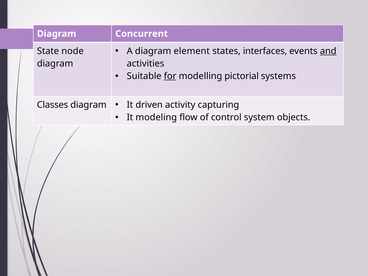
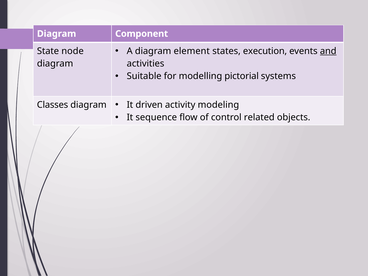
Concurrent: Concurrent -> Component
interfaces: interfaces -> execution
for underline: present -> none
capturing: capturing -> modeling
modeling: modeling -> sequence
system: system -> related
